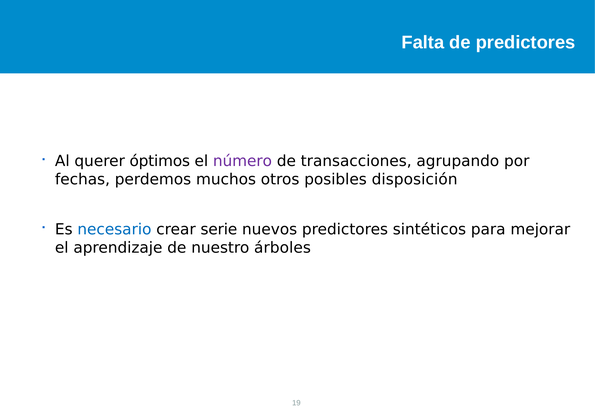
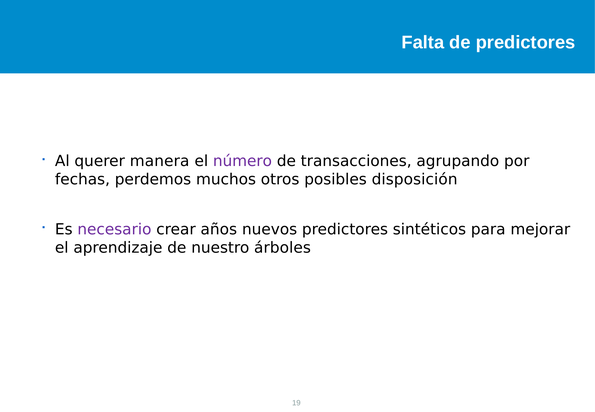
óptimos: óptimos -> manera
necesario colour: blue -> purple
serie: serie -> años
